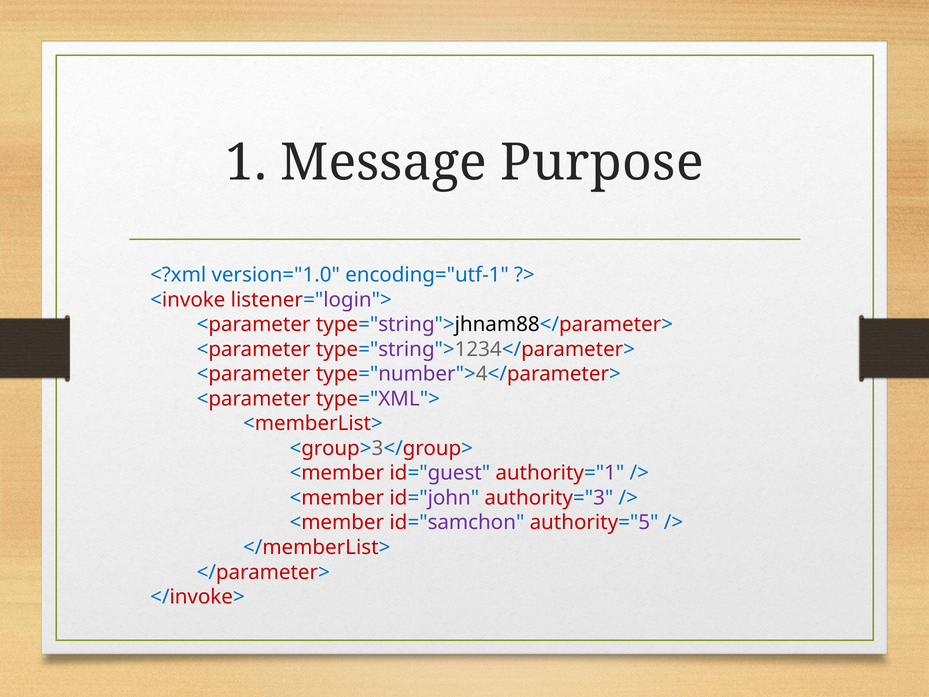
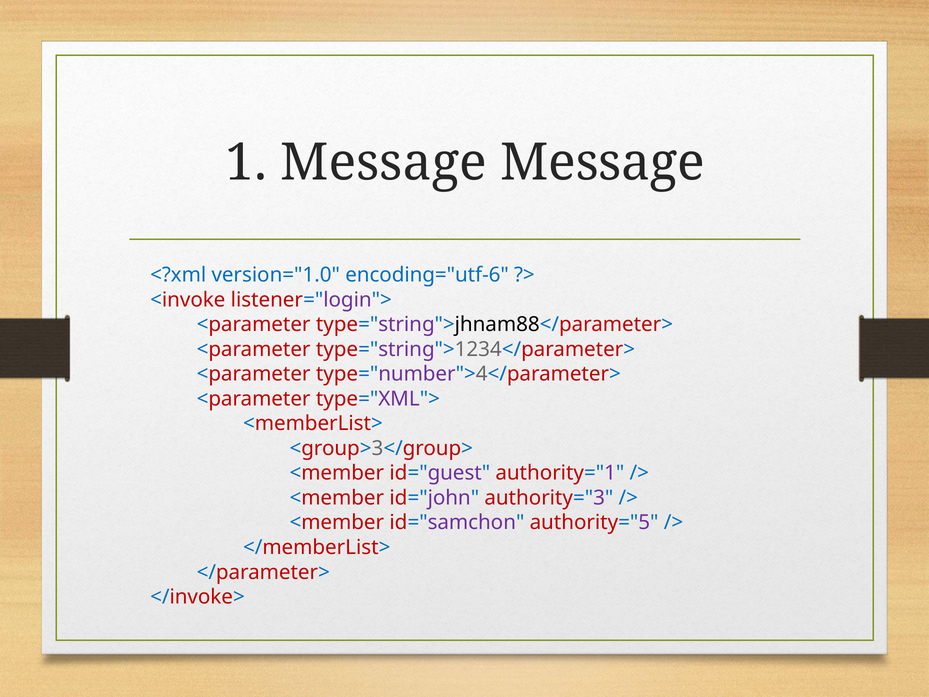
Message Purpose: Purpose -> Message
encoding="utf-1: encoding="utf-1 -> encoding="utf-6
